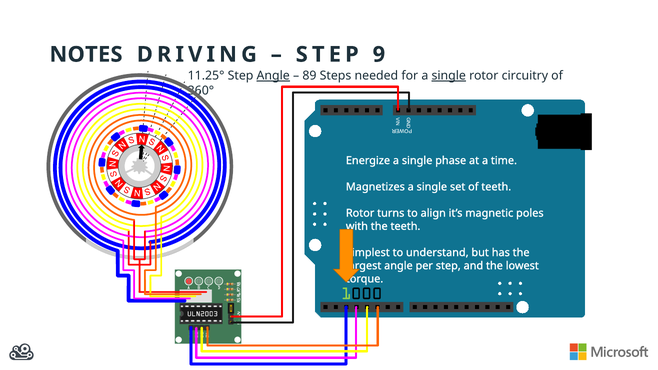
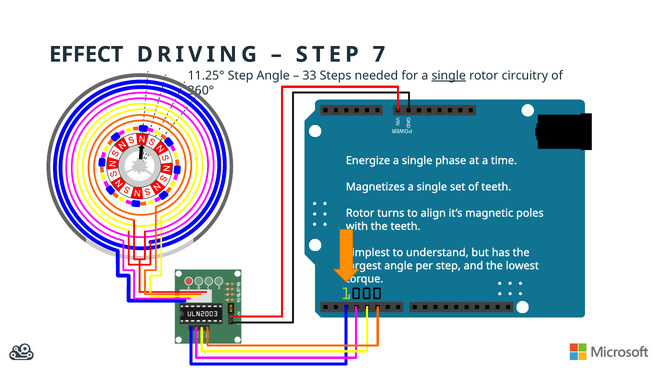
NOTES: NOTES -> EFFECT
9: 9 -> 7
Angle at (273, 76) underline: present -> none
89: 89 -> 33
